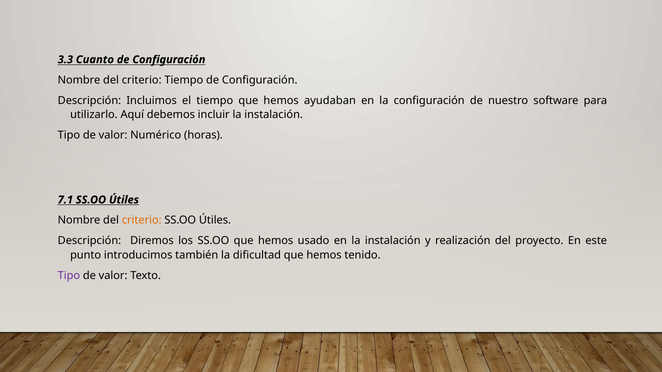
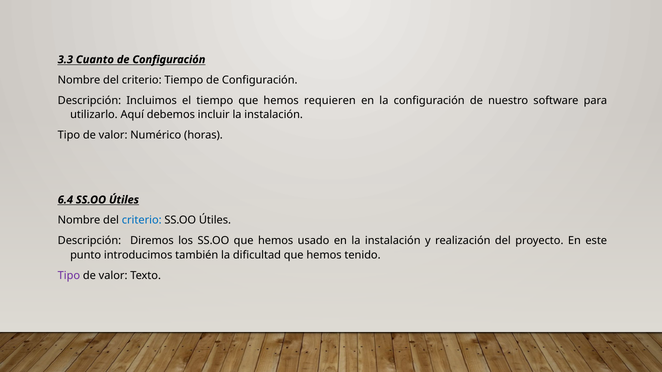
ayudaban: ayudaban -> requieren
7.1: 7.1 -> 6.4
criterio at (142, 221) colour: orange -> blue
